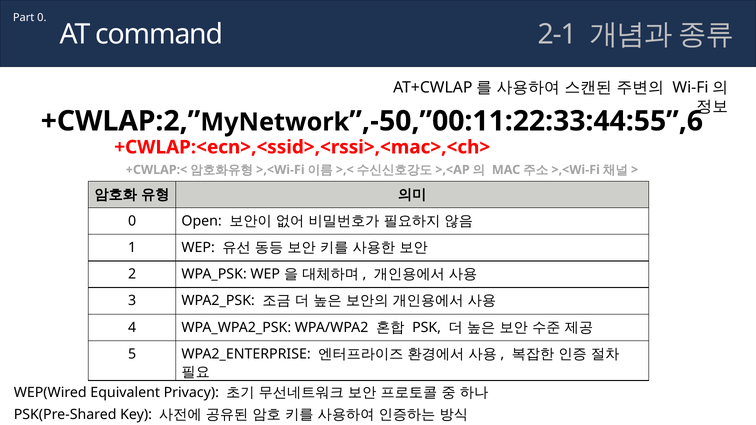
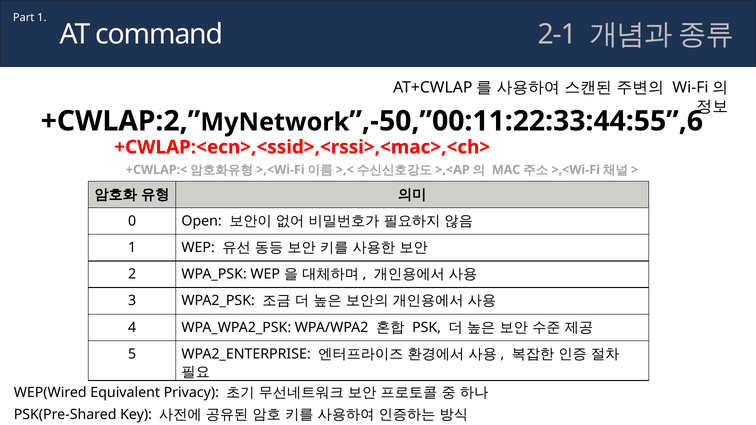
Part 0: 0 -> 1
